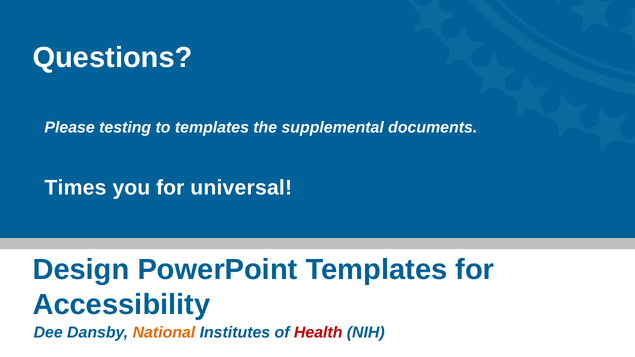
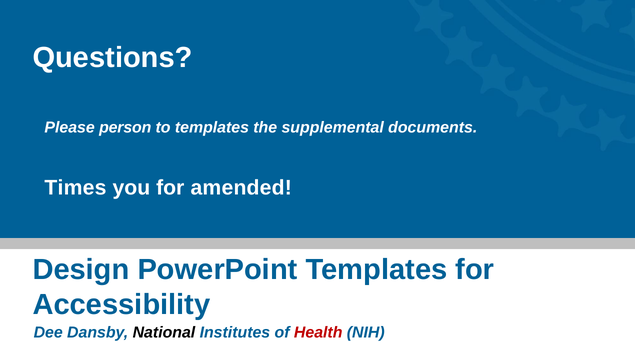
testing: testing -> person
universal: universal -> amended
National colour: orange -> black
